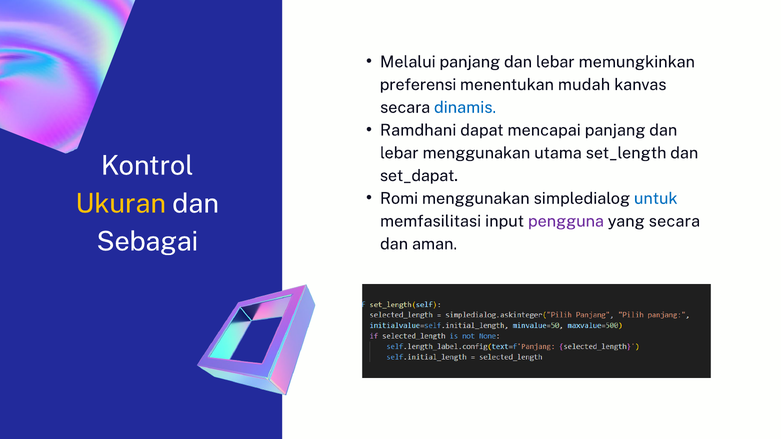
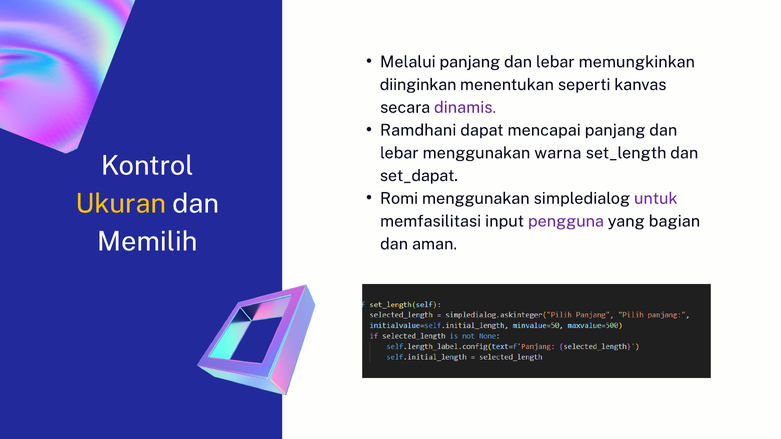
preferensi: preferensi -> diinginkan
mudah: mudah -> seperti
dinamis colour: blue -> purple
utama: utama -> warna
untuk colour: blue -> purple
yang secara: secara -> bagian
Sebagai: Sebagai -> Memilih
